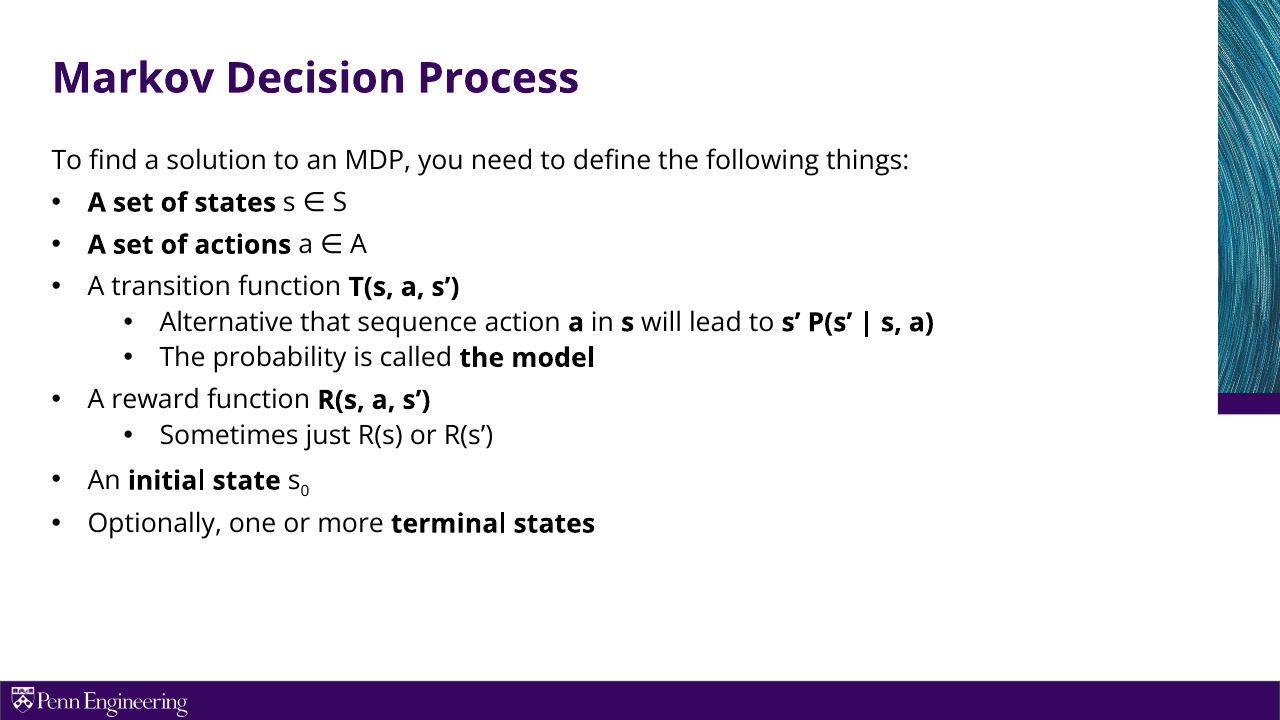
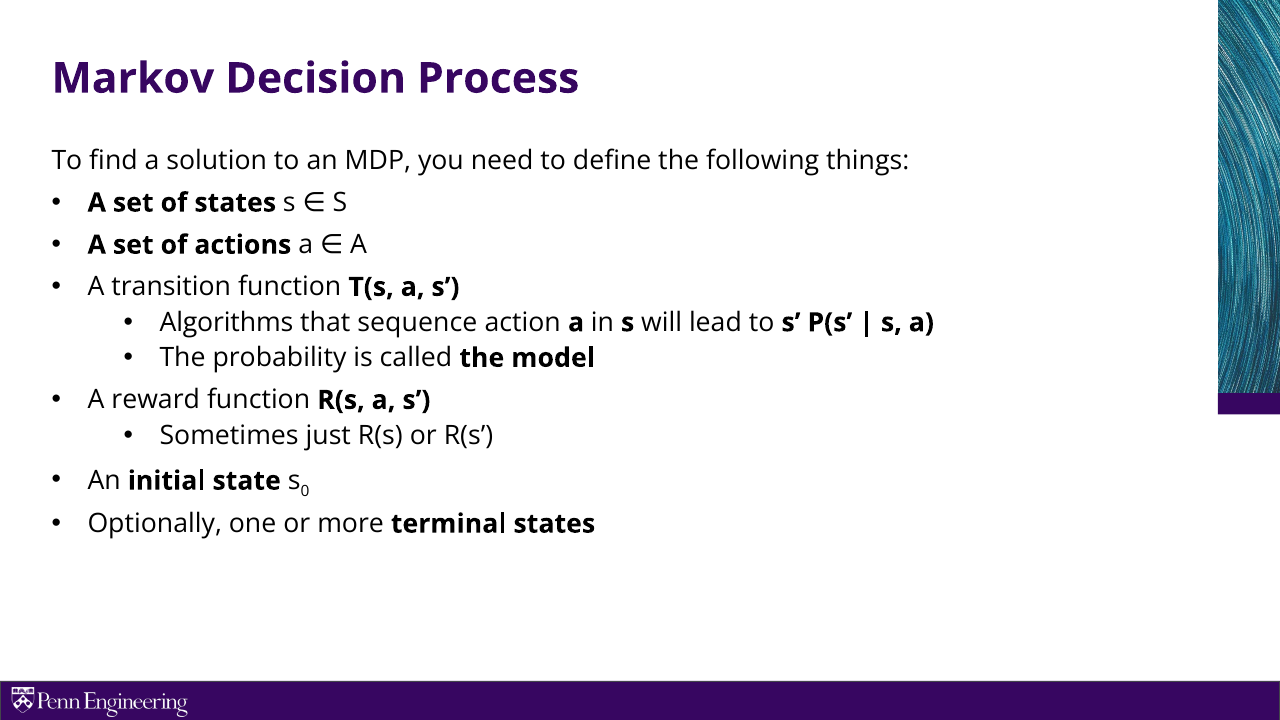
Alternative: Alternative -> Algorithms
